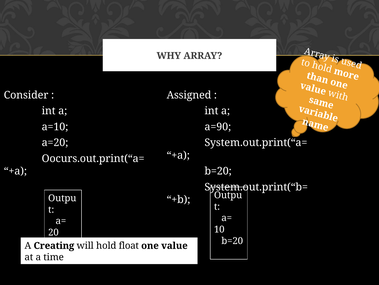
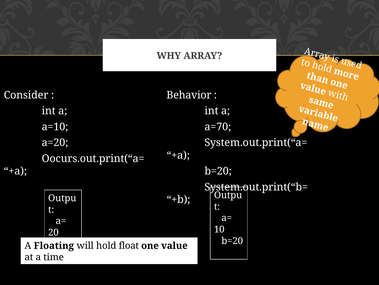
Assigned: Assigned -> Behavior
a=90: a=90 -> a=70
Creating: Creating -> Floating
